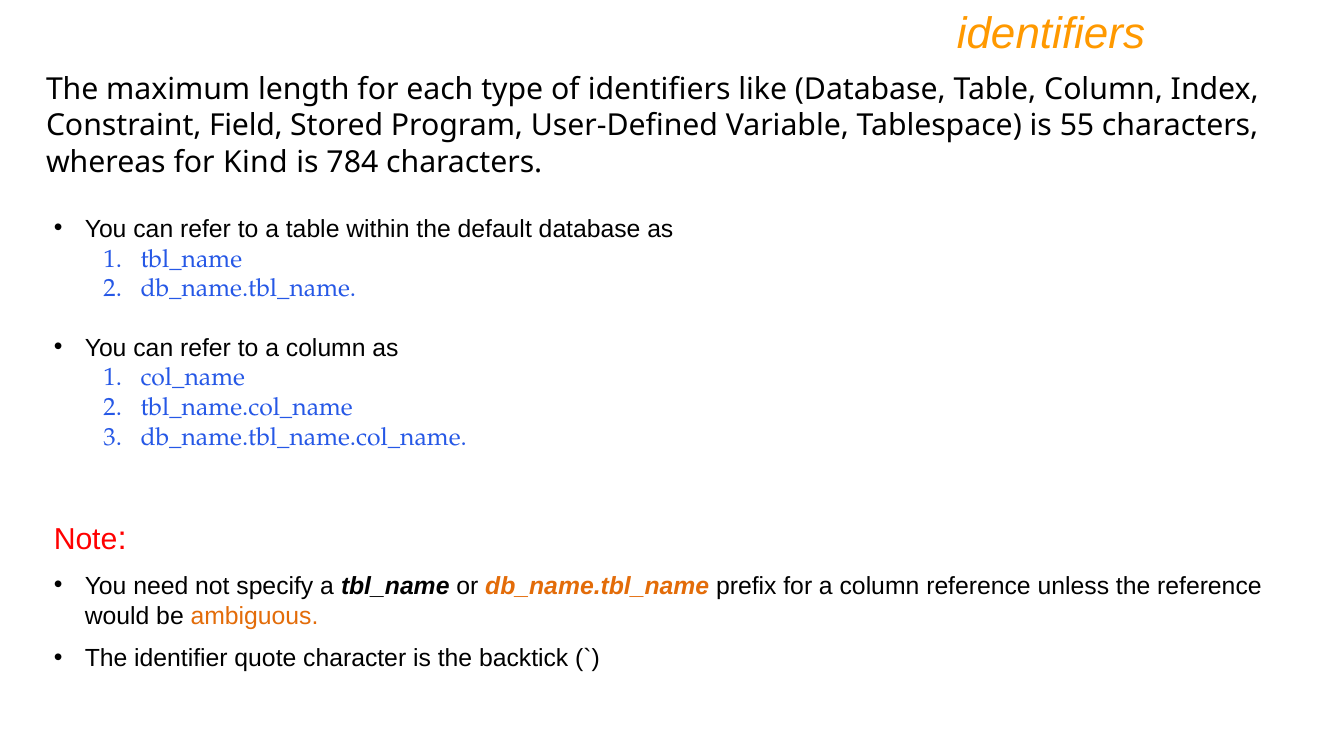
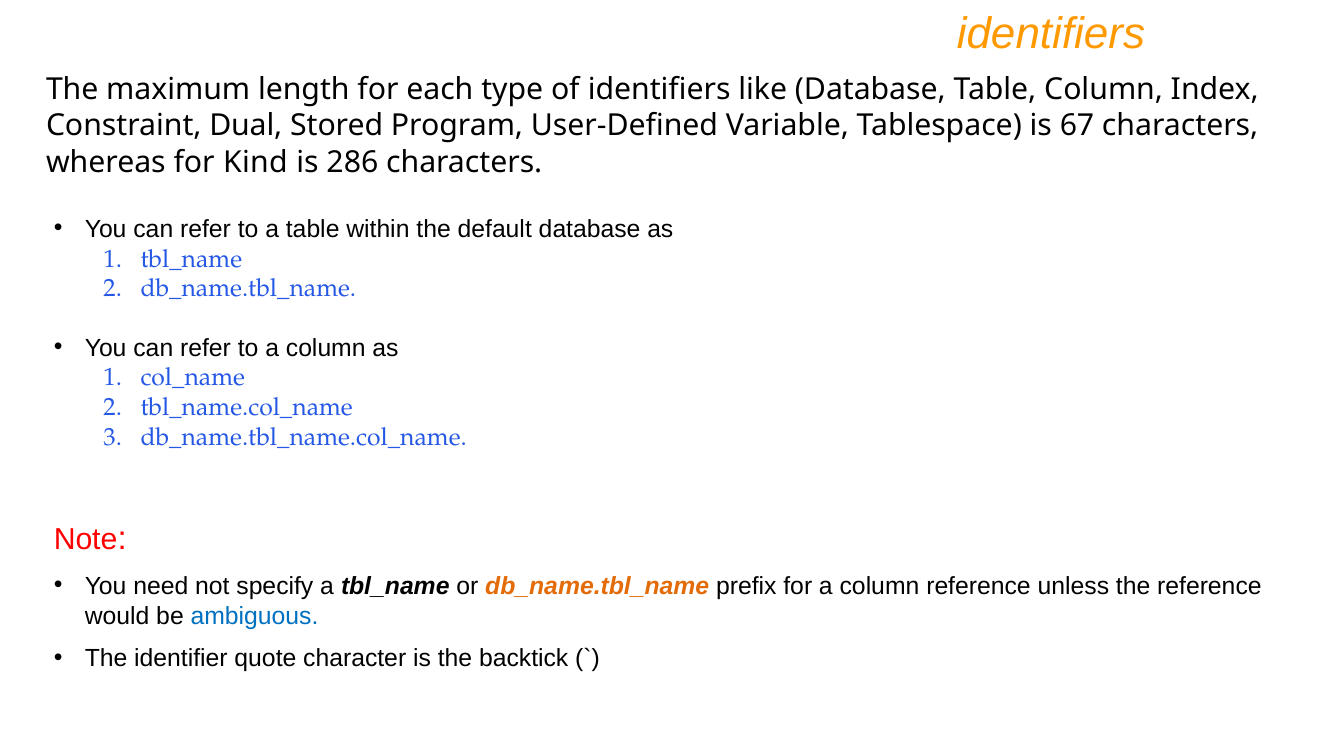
Field: Field -> Dual
55: 55 -> 67
784: 784 -> 286
ambiguous colour: orange -> blue
